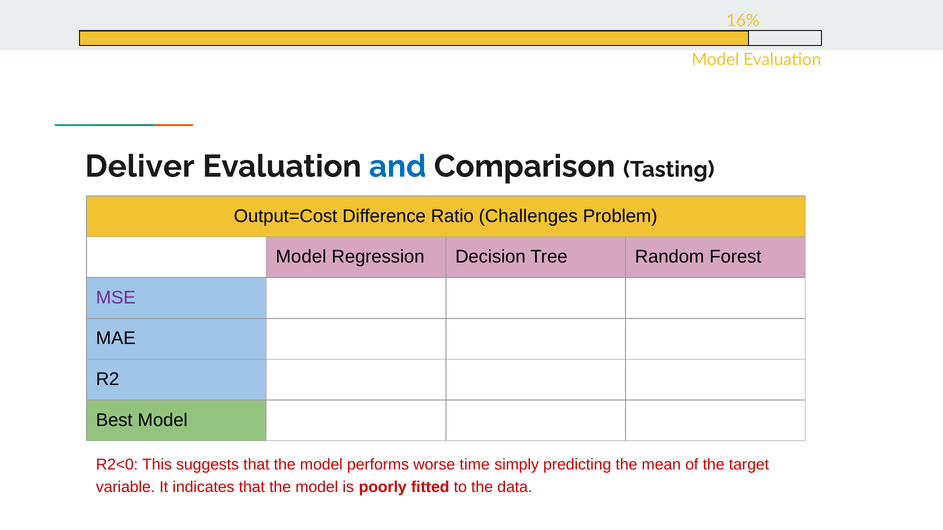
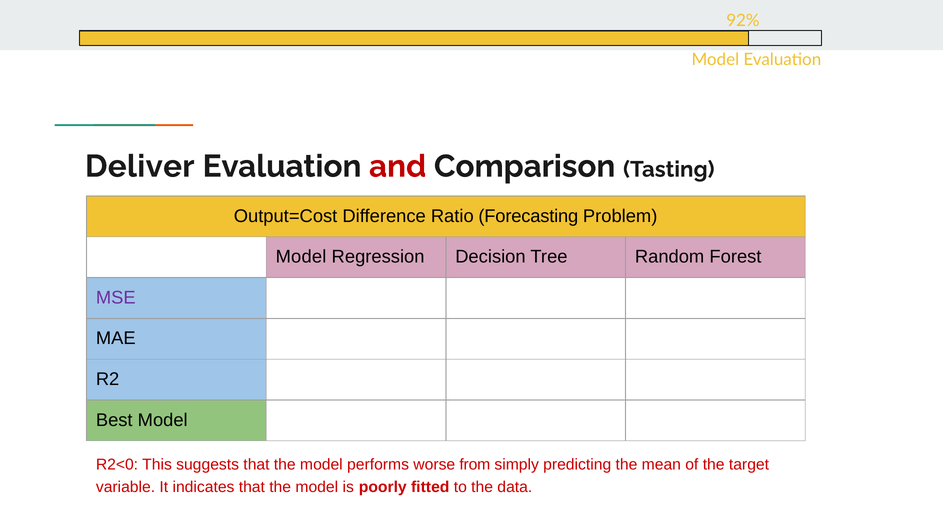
16%: 16% -> 92%
and colour: blue -> red
Challenges: Challenges -> Forecasting
time: time -> from
